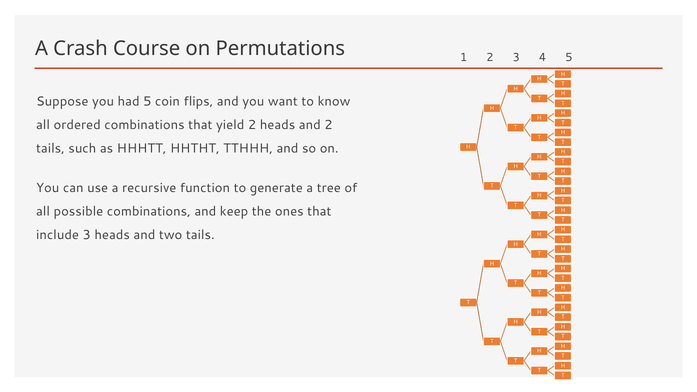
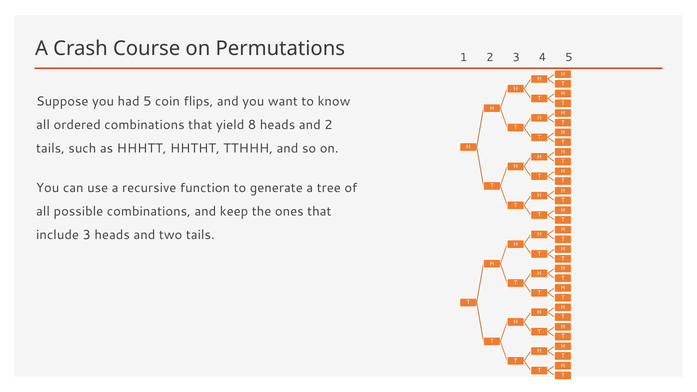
yield 2: 2 -> 8
